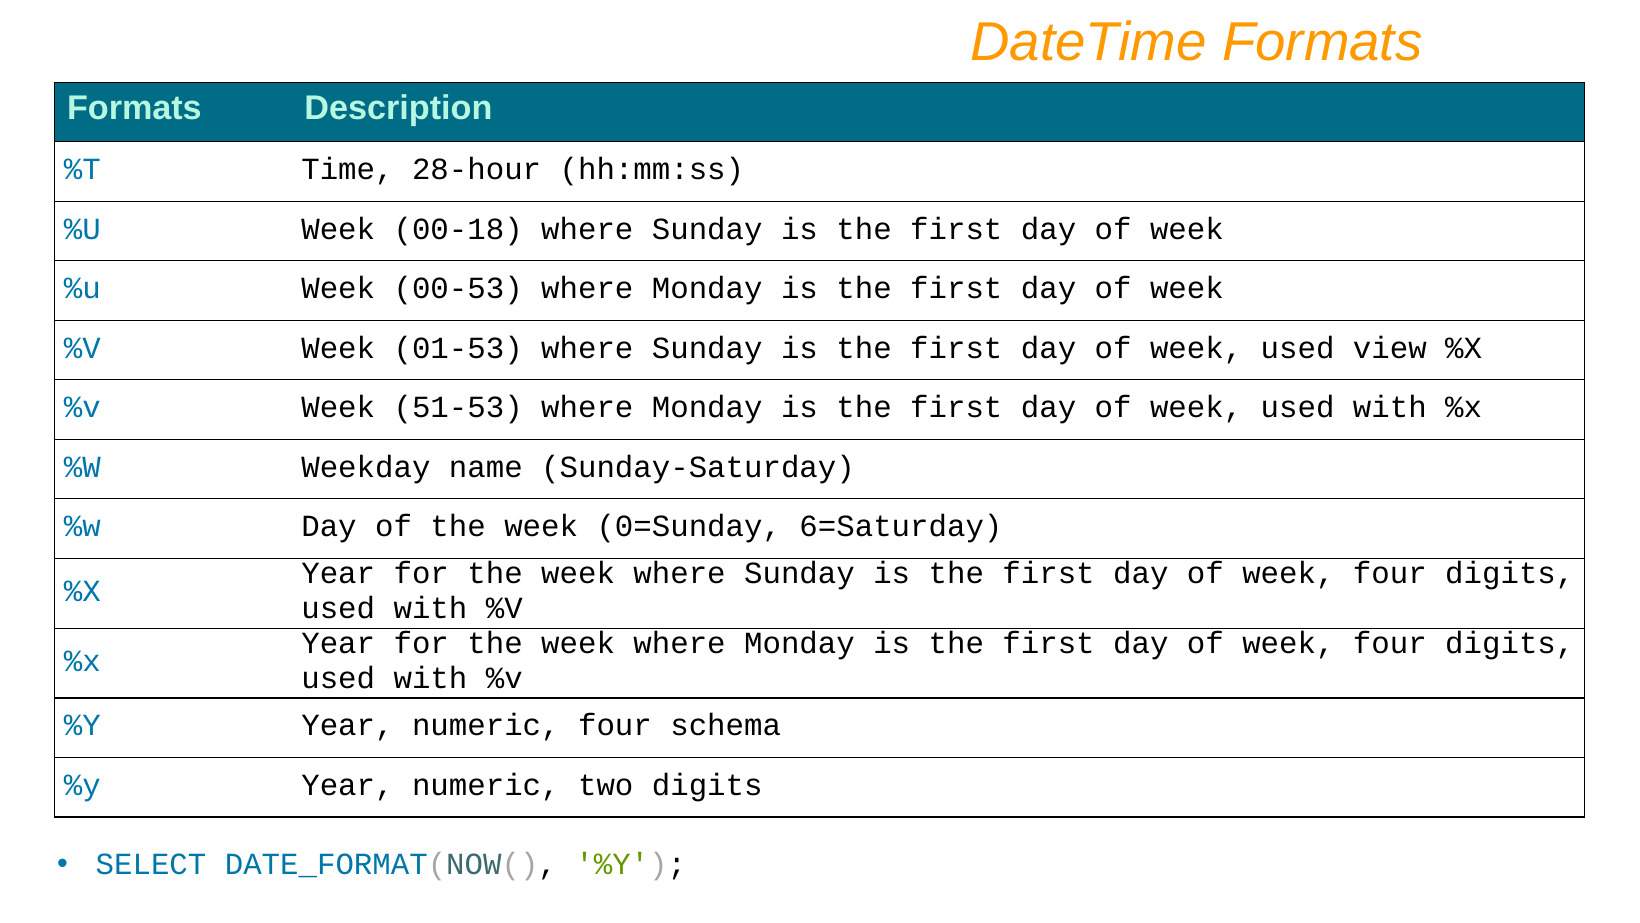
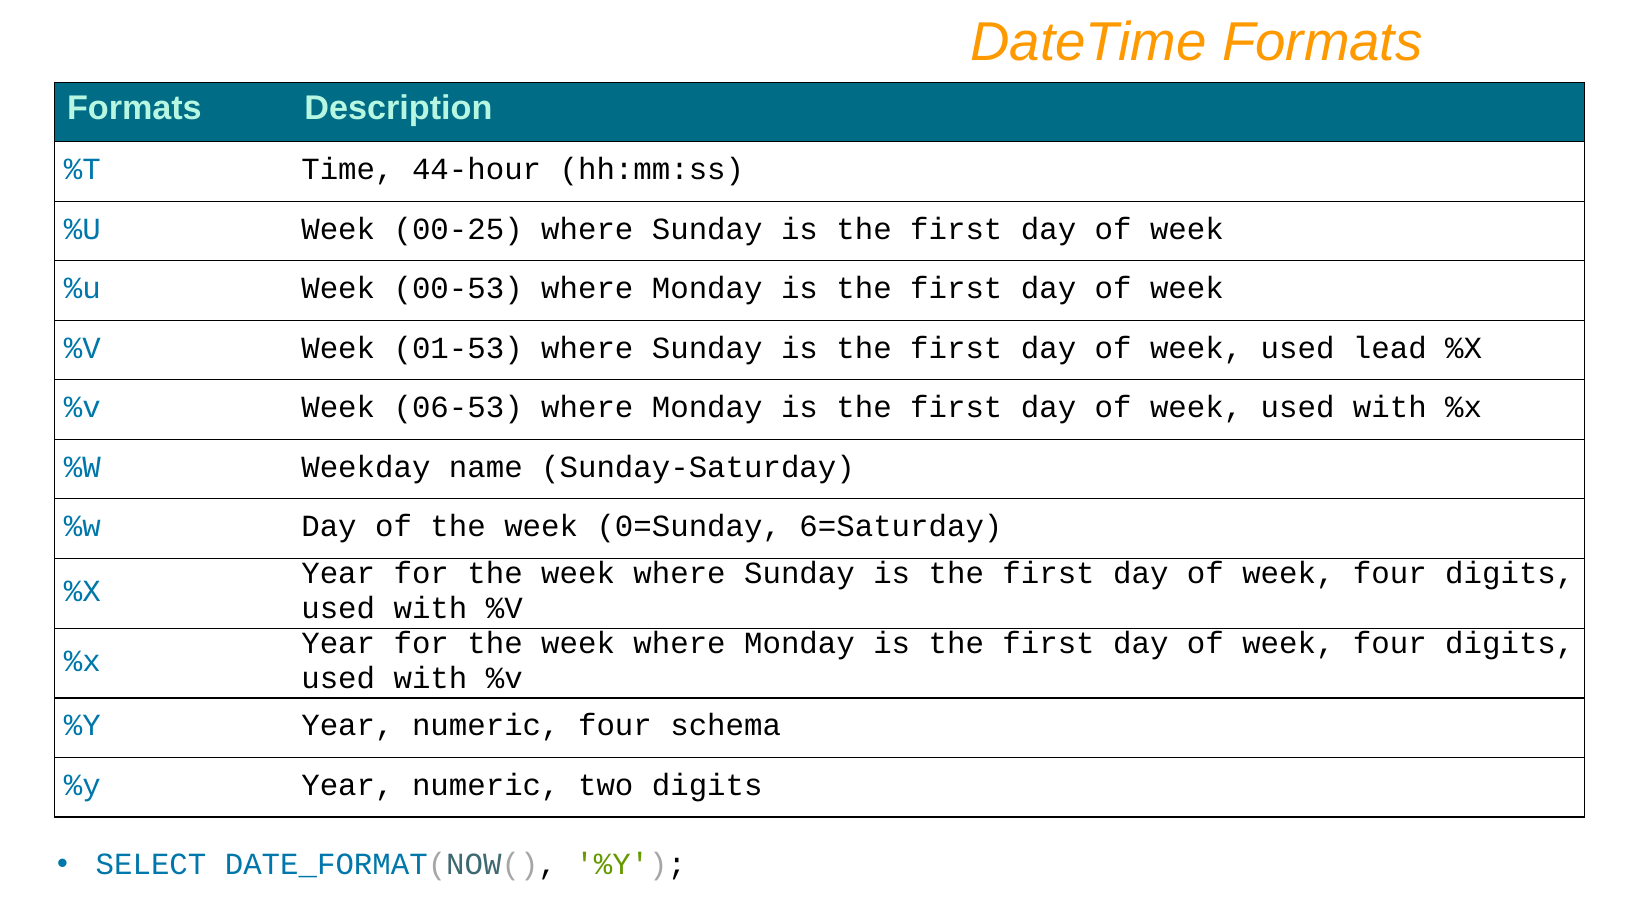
28-hour: 28-hour -> 44-hour
00-18: 00-18 -> 00-25
view: view -> lead
51-53: 51-53 -> 06-53
